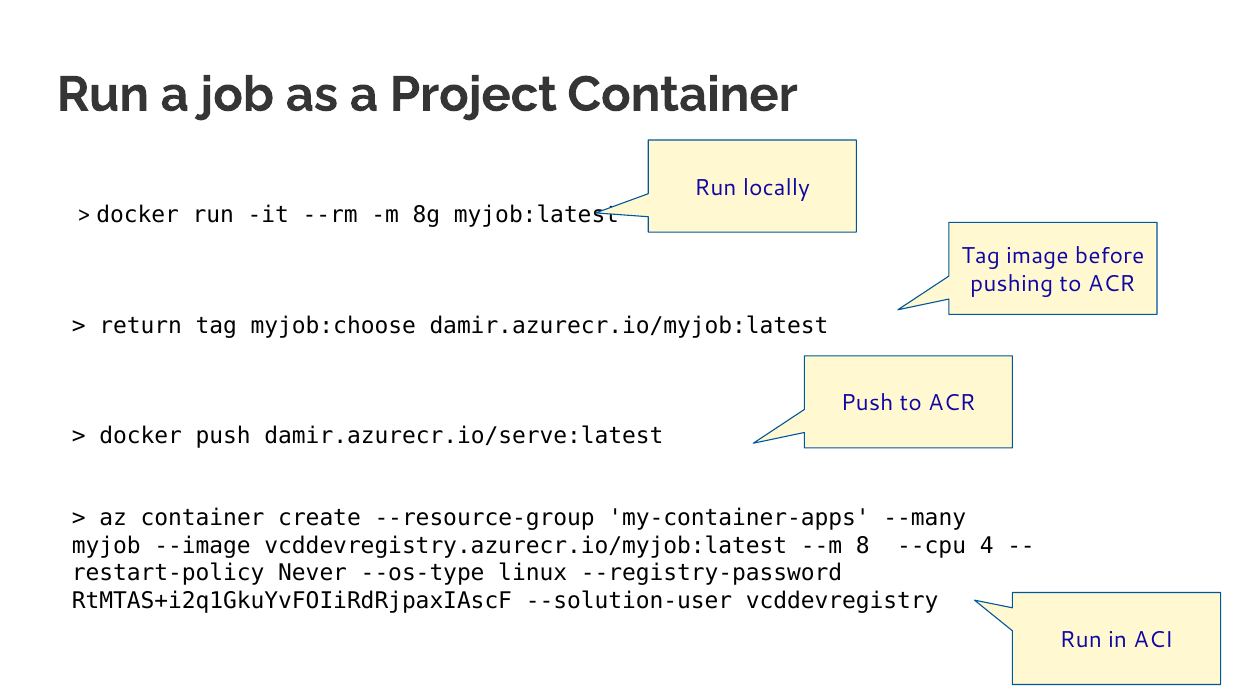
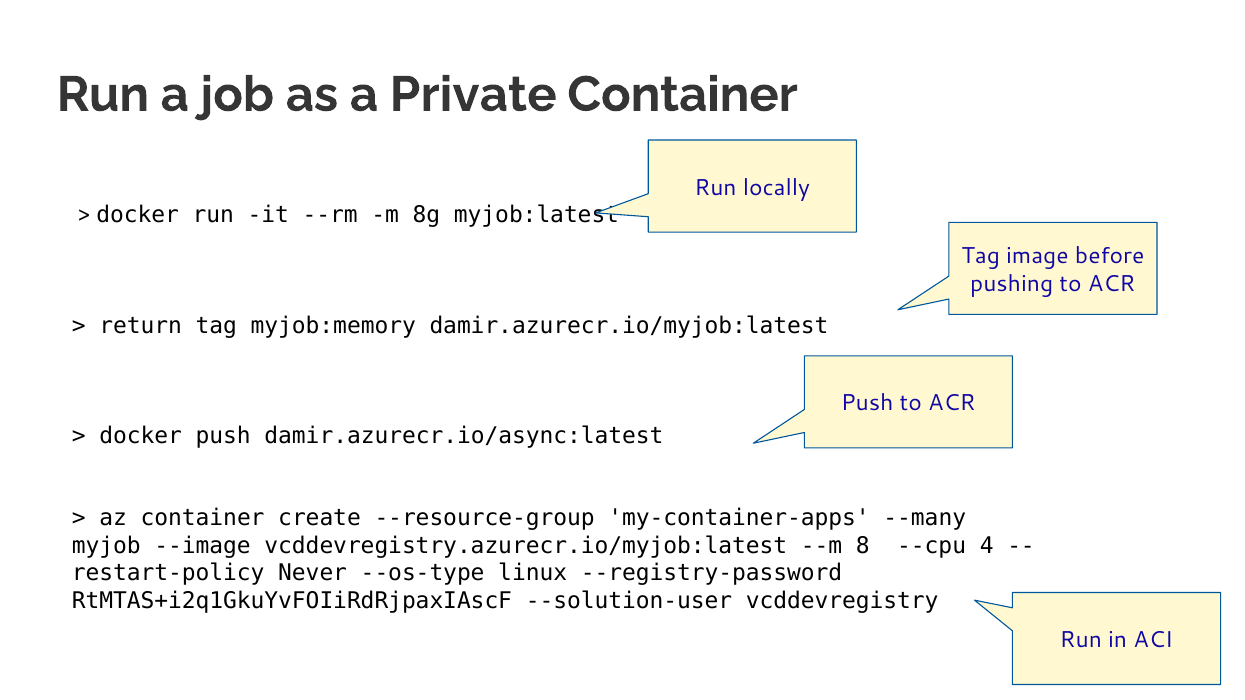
Project: Project -> Private
myjob:choose: myjob:choose -> myjob:memory
damir.azurecr.io/serve:latest: damir.azurecr.io/serve:latest -> damir.azurecr.io/async:latest
